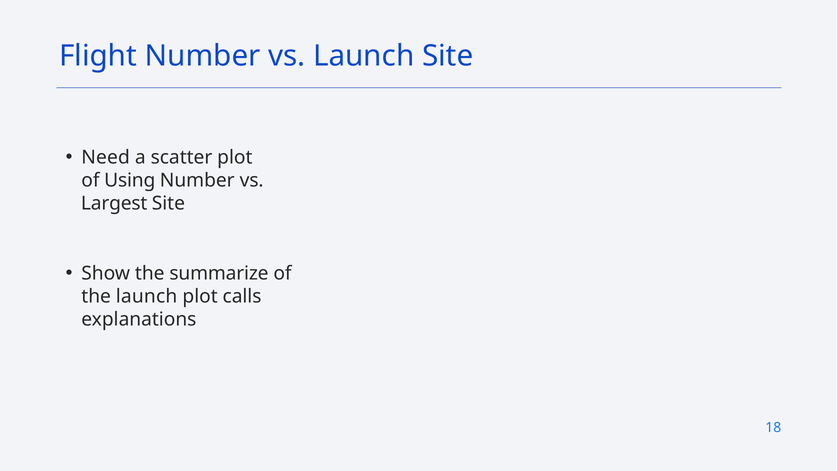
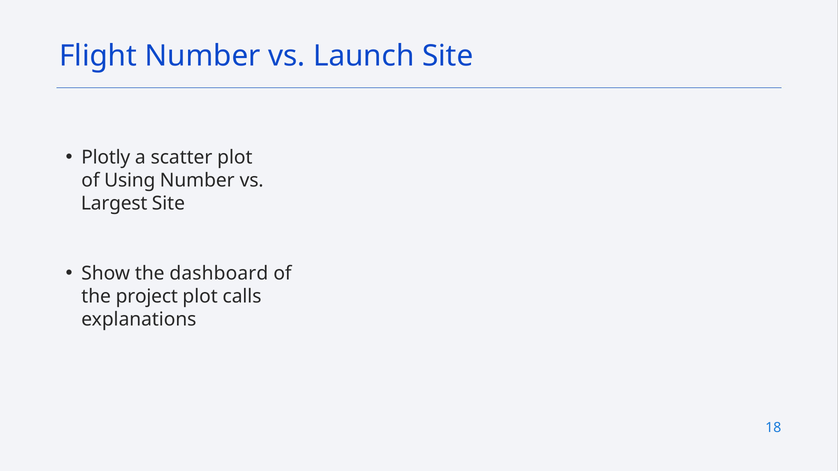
Need: Need -> Plotly
summarize: summarize -> dashboard
the launch: launch -> project
